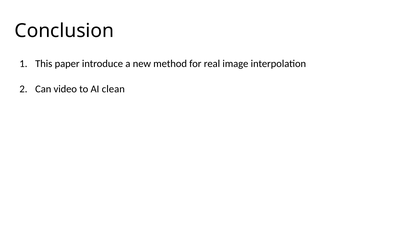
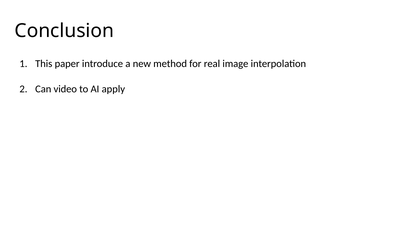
clean: clean -> apply
